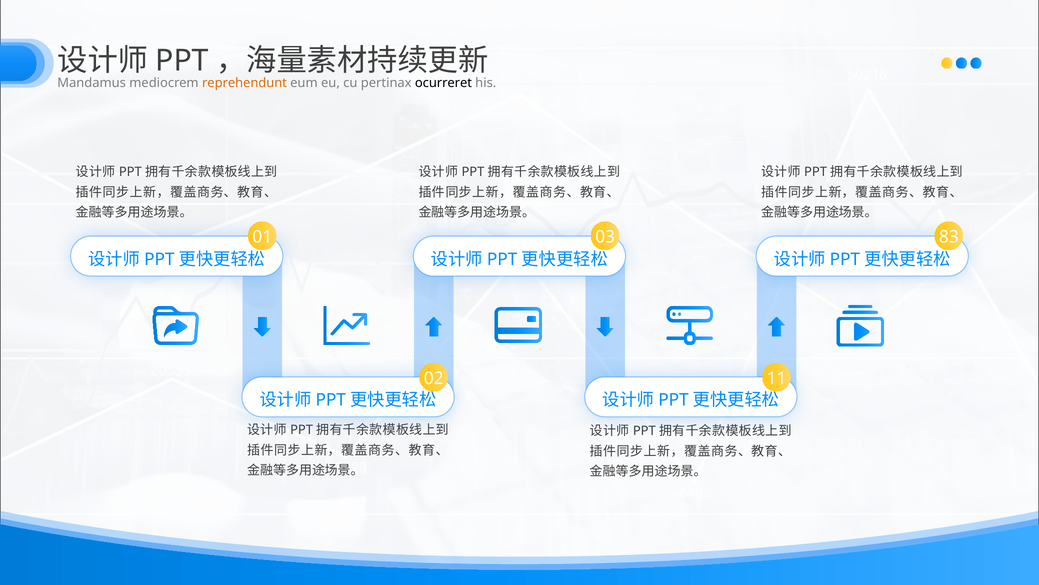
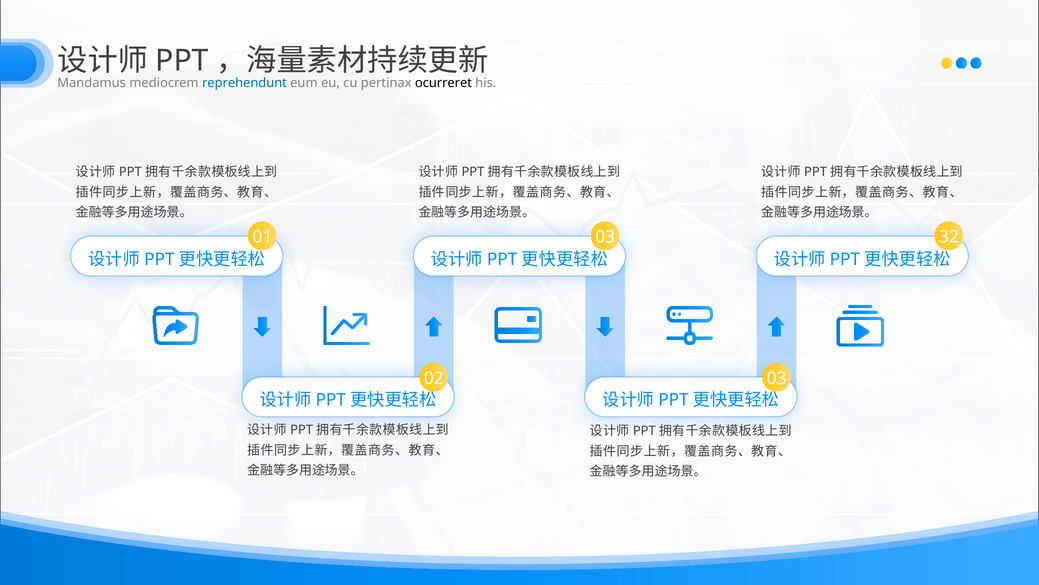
reprehendunt colour: orange -> blue
83: 83 -> 32
02 11: 11 -> 03
